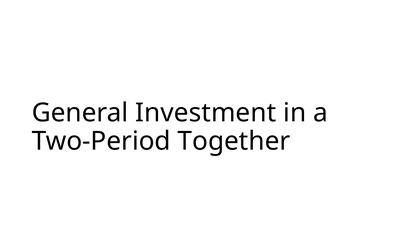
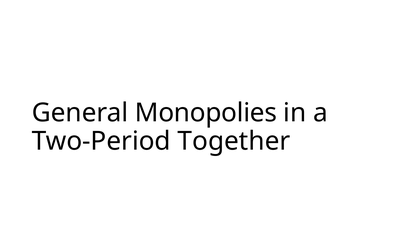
Investment: Investment -> Monopolies
